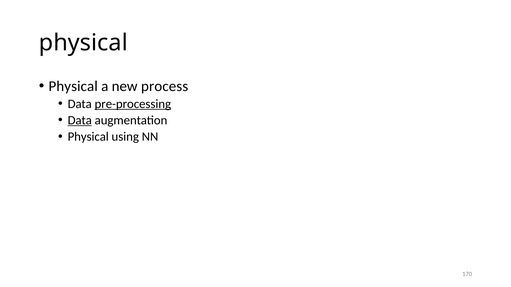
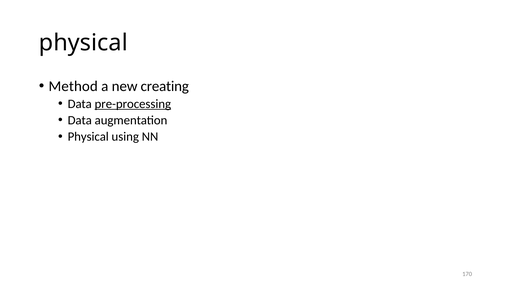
Physical at (73, 86): Physical -> Method
process: process -> creating
Data at (80, 120) underline: present -> none
